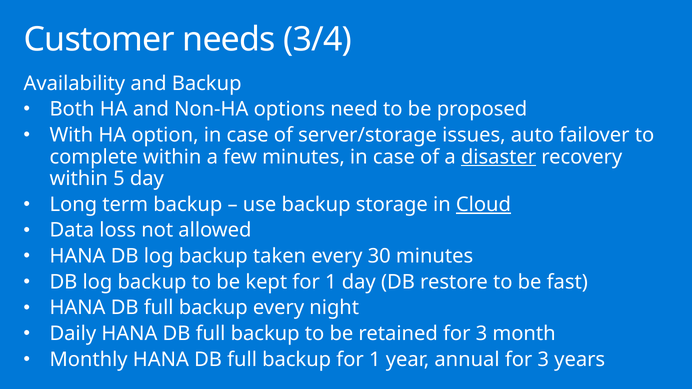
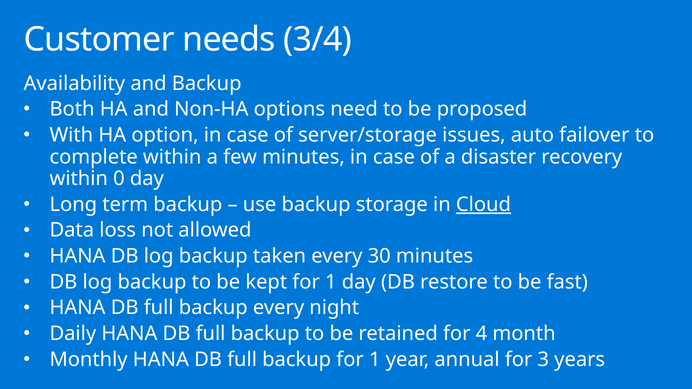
disaster underline: present -> none
5: 5 -> 0
retained for 3: 3 -> 4
